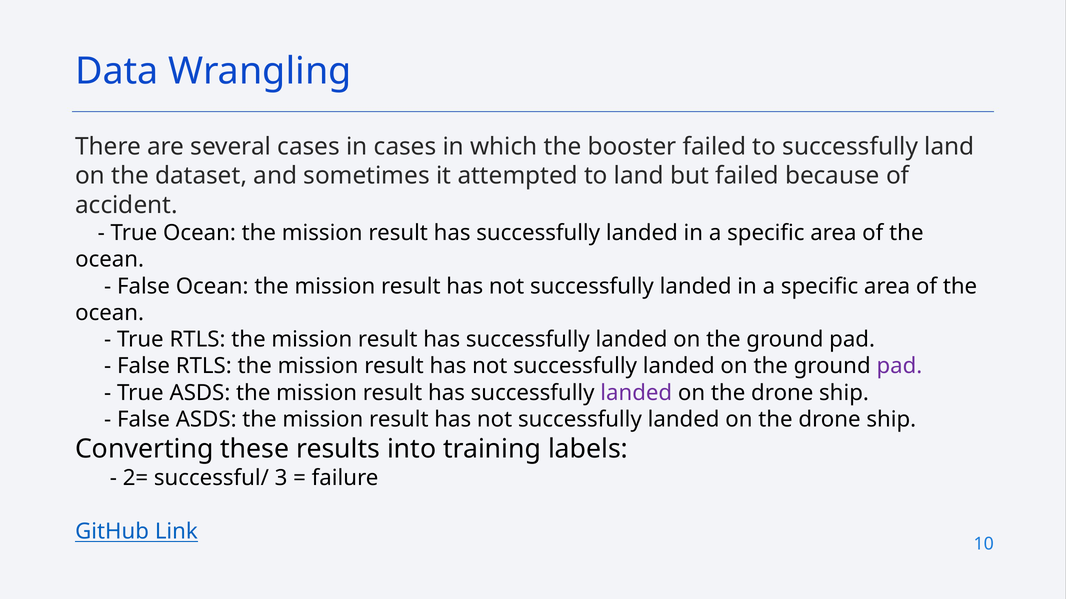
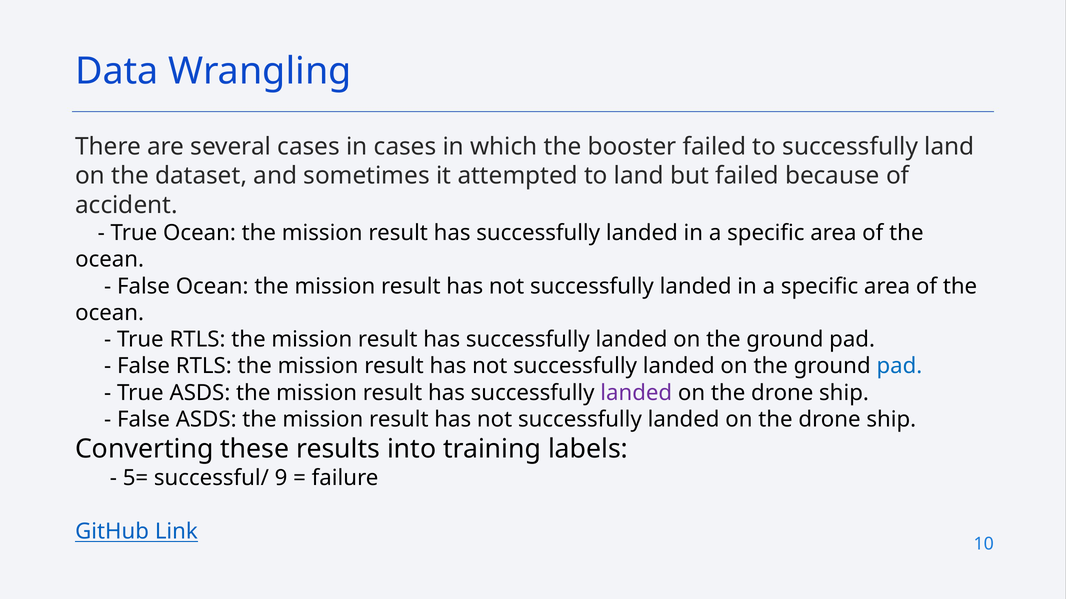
pad at (899, 366) colour: purple -> blue
2=: 2= -> 5=
3: 3 -> 9
